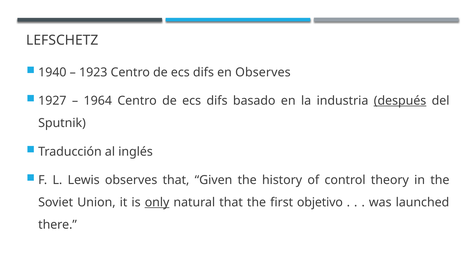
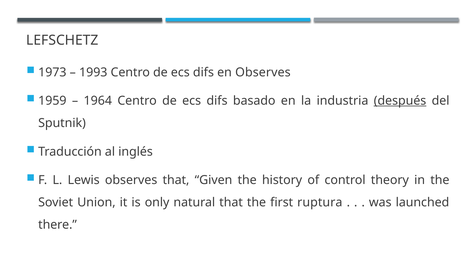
1940: 1940 -> 1973
1923: 1923 -> 1993
1927: 1927 -> 1959
only underline: present -> none
objetivo: objetivo -> ruptura
